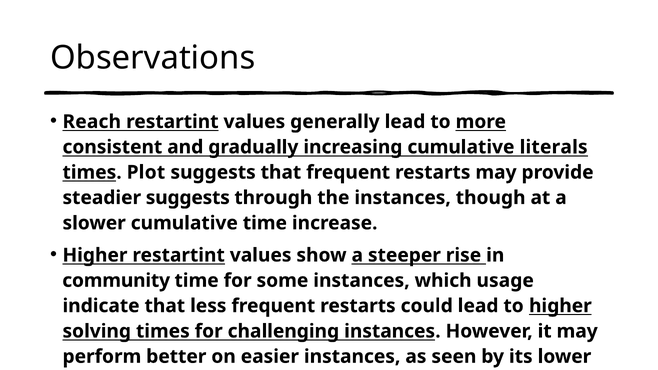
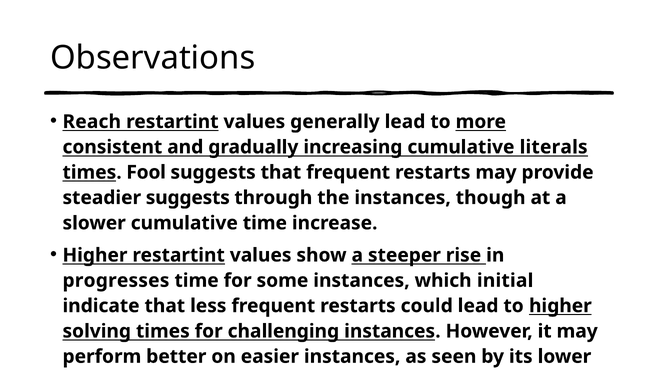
Plot: Plot -> Fool
community: community -> progresses
which usage: usage -> initial
